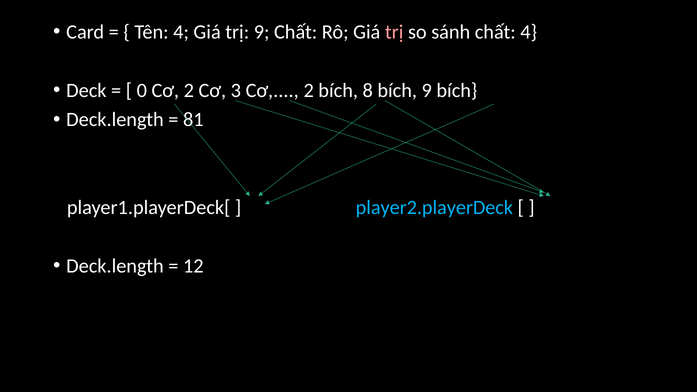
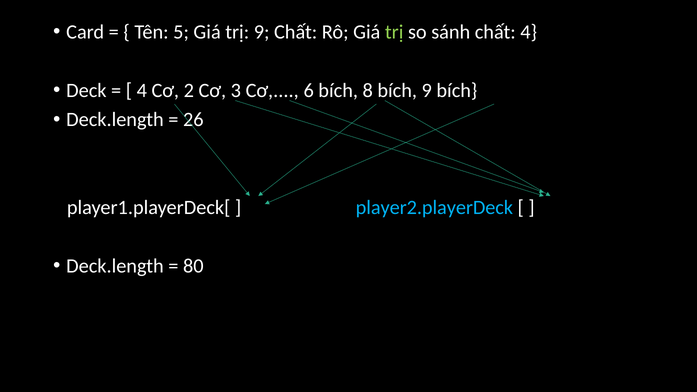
Tên 4: 4 -> 5
trị at (394, 32) colour: pink -> light green
0 at (142, 91): 0 -> 4
3 Cơ 2: 2 -> 6
81: 81 -> 26
12: 12 -> 80
